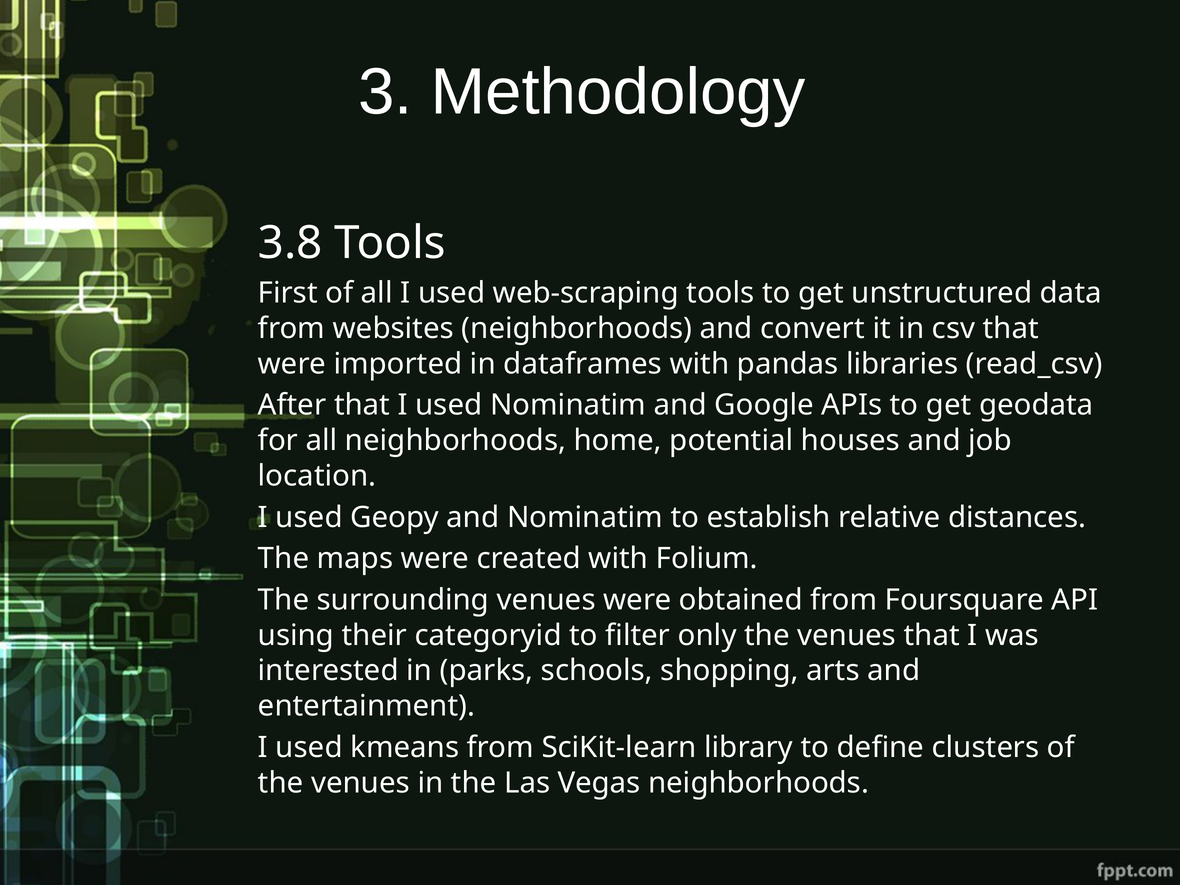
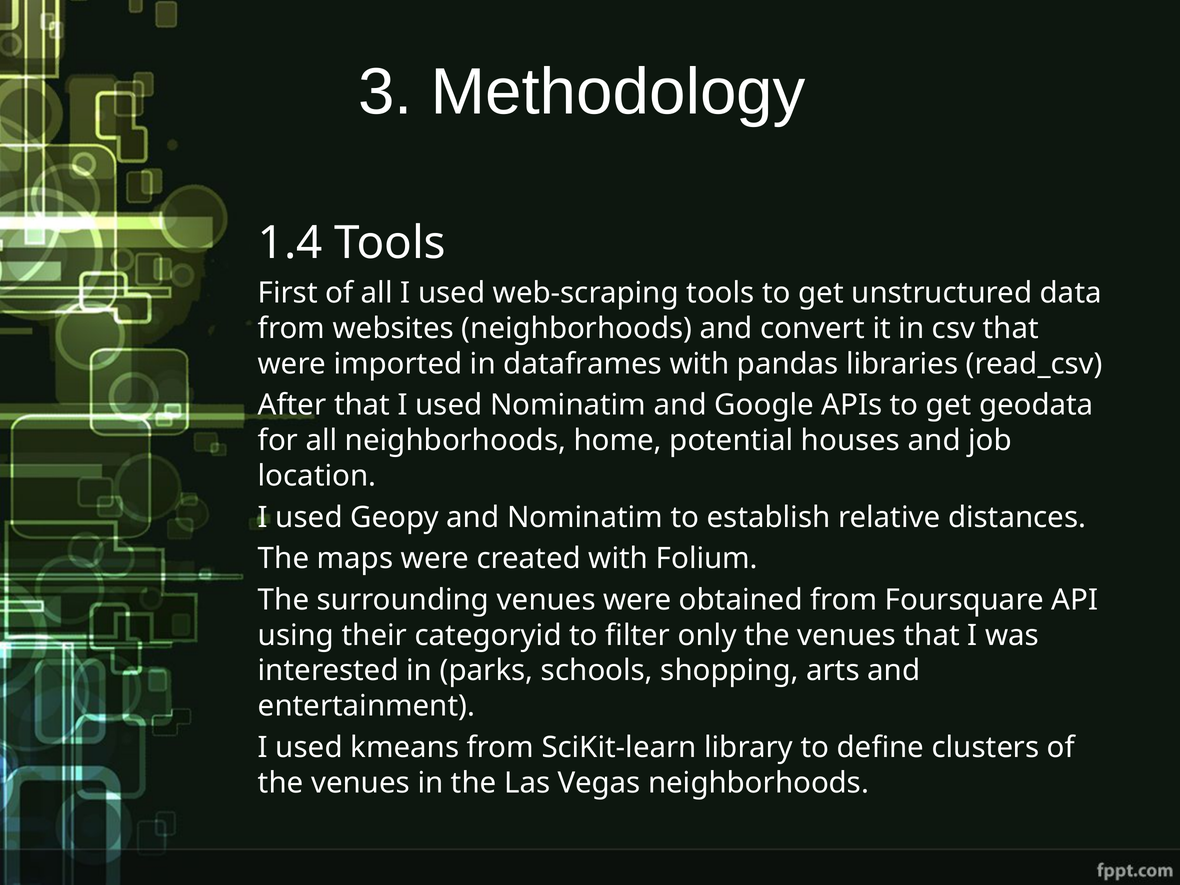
3.8: 3.8 -> 1.4
